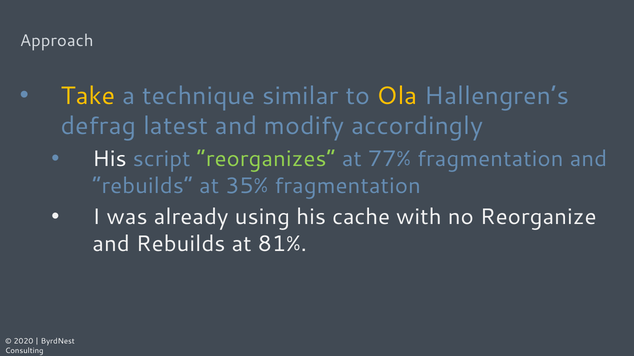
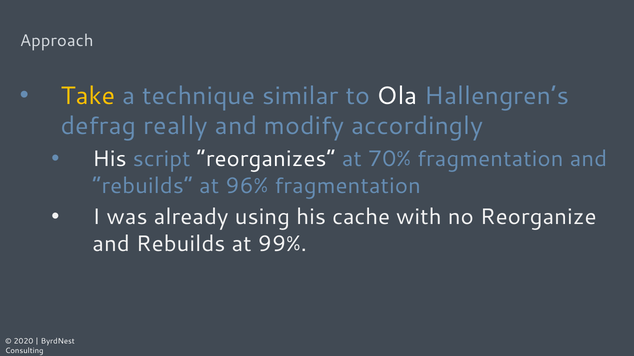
Ola colour: yellow -> white
latest: latest -> really
reorganizes colour: light green -> white
77%: 77% -> 70%
35%: 35% -> 96%
81%: 81% -> 99%
